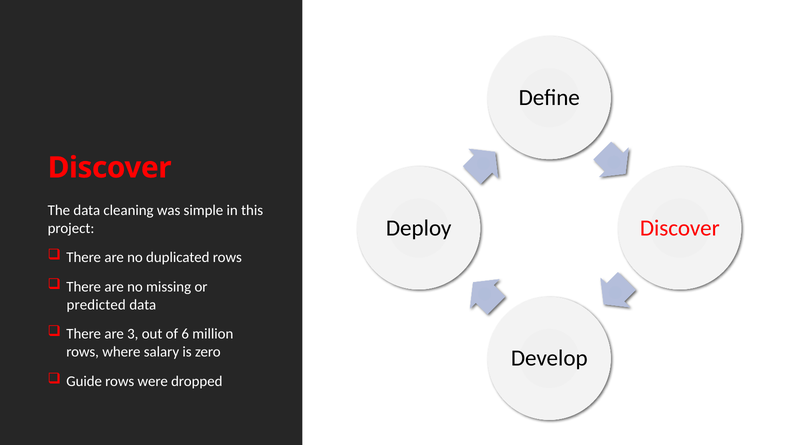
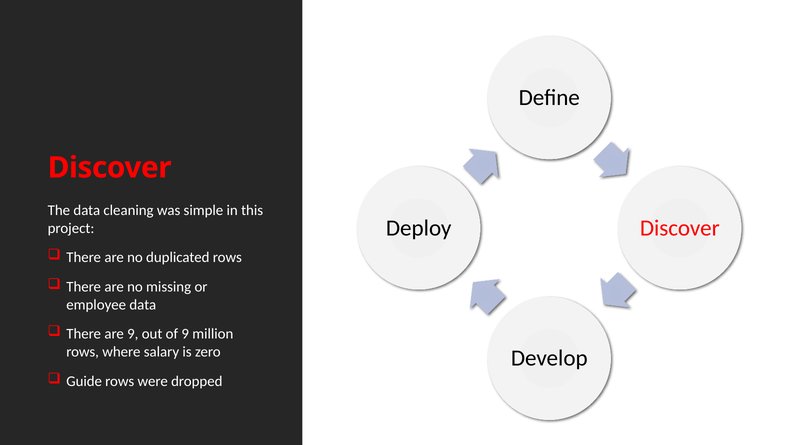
predicted: predicted -> employee
are 3: 3 -> 9
of 6: 6 -> 9
